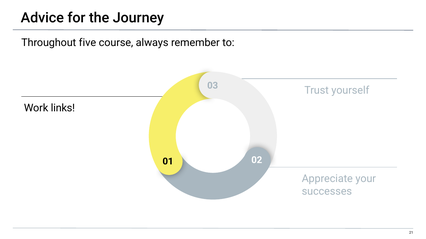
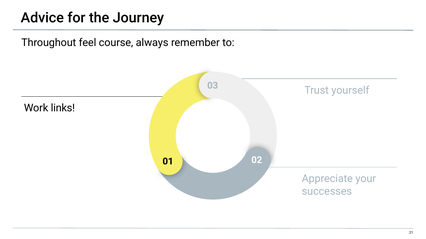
five: five -> feel
